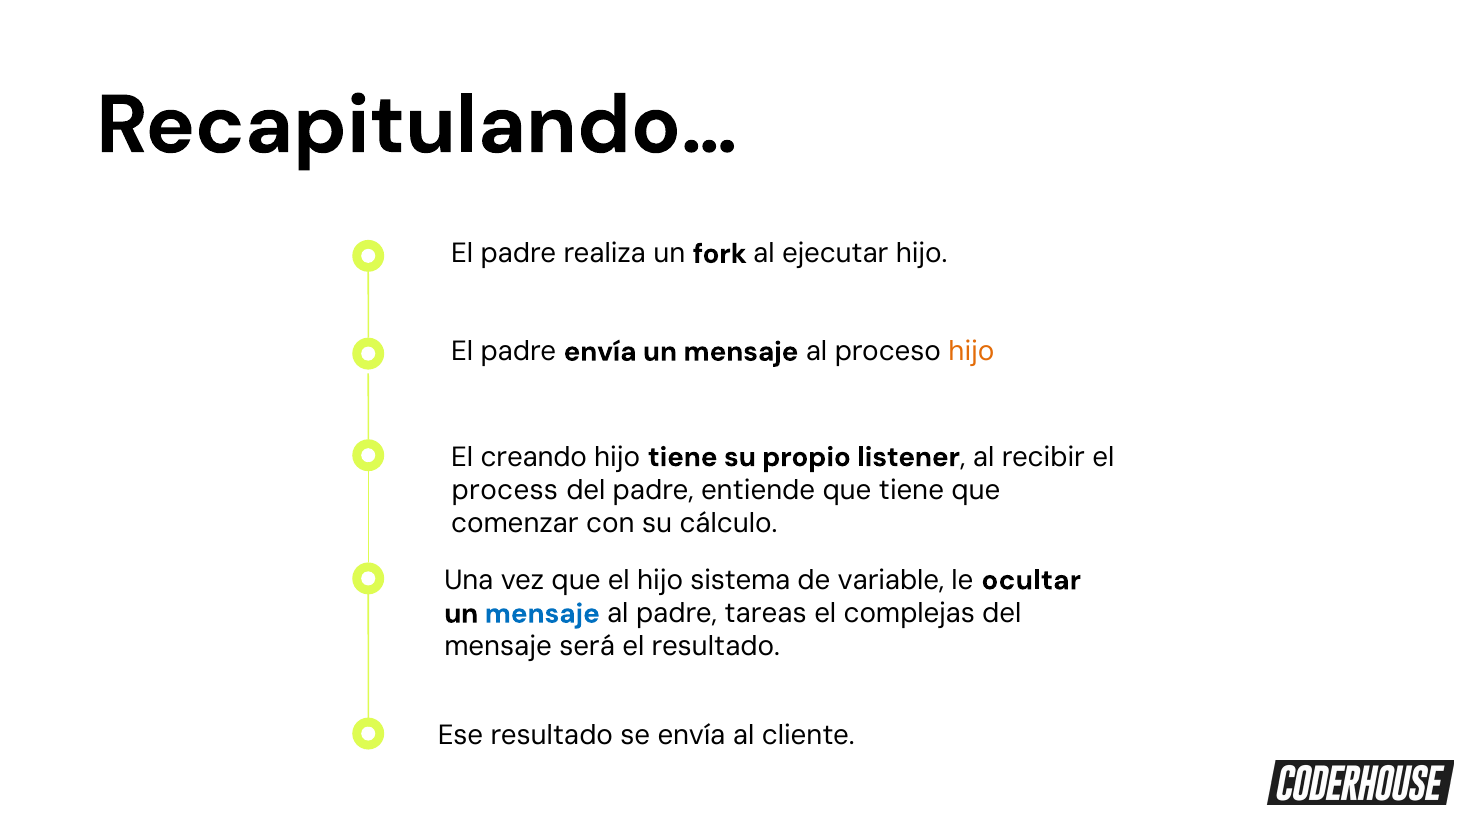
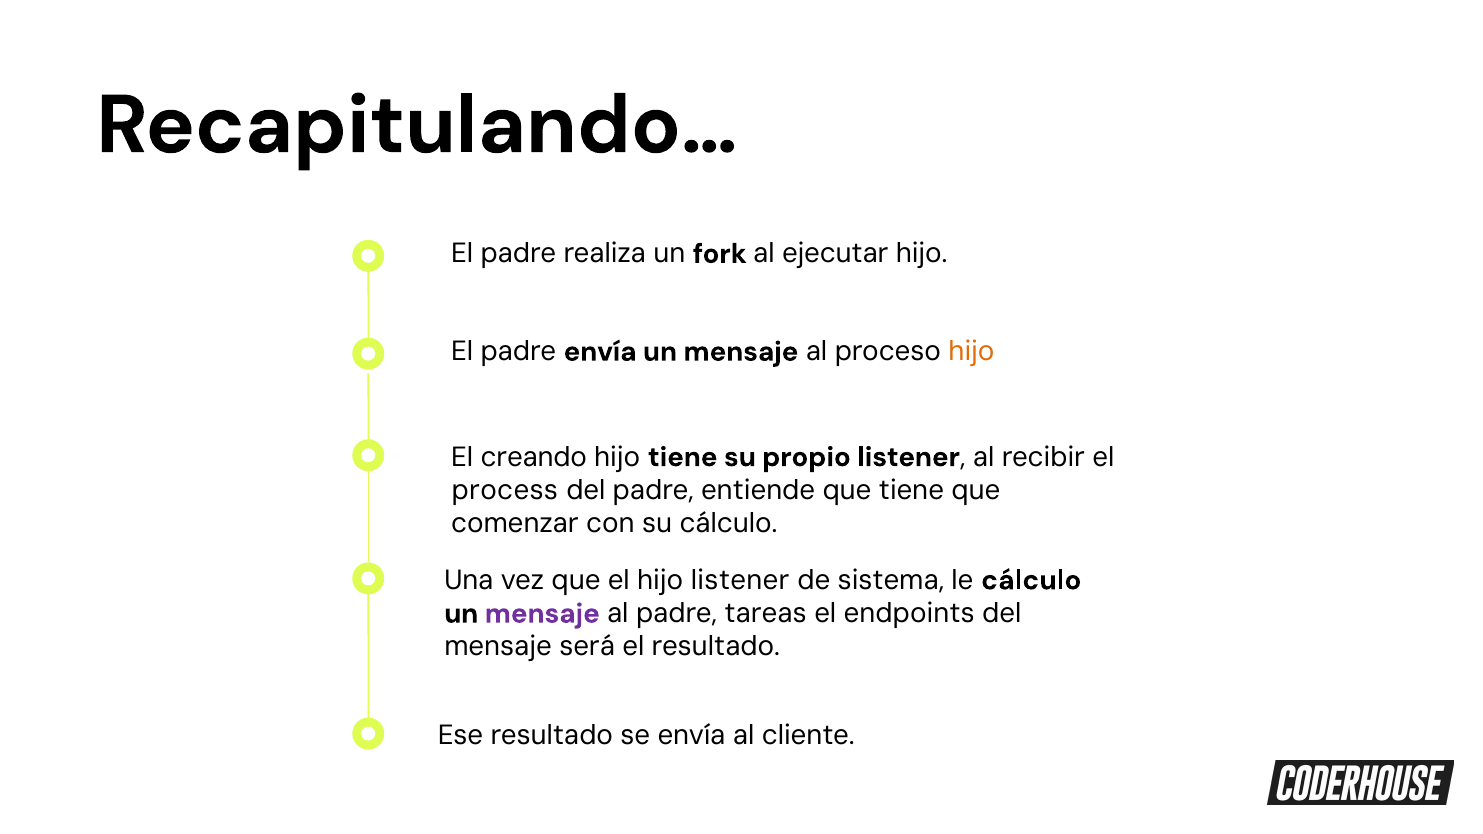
hijo sistema: sistema -> listener
variable: variable -> sistema
le ocultar: ocultar -> cálculo
mensaje at (542, 614) colour: blue -> purple
complejas: complejas -> endpoints
